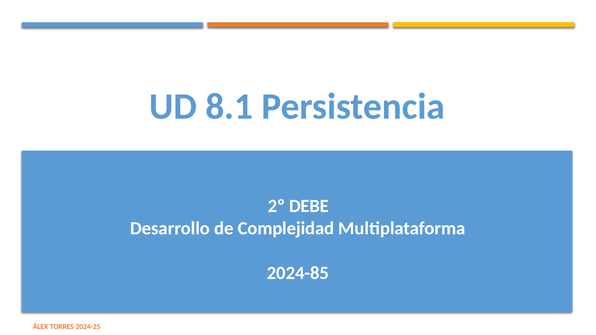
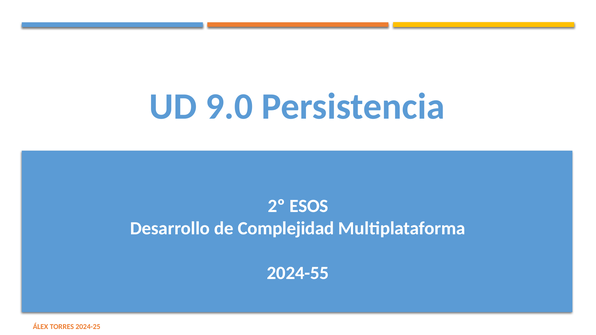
8.1: 8.1 -> 9.0
DEBE: DEBE -> ESOS
2024-85: 2024-85 -> 2024-55
